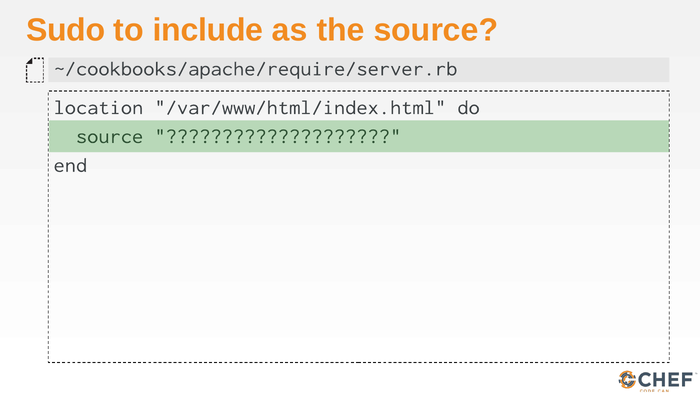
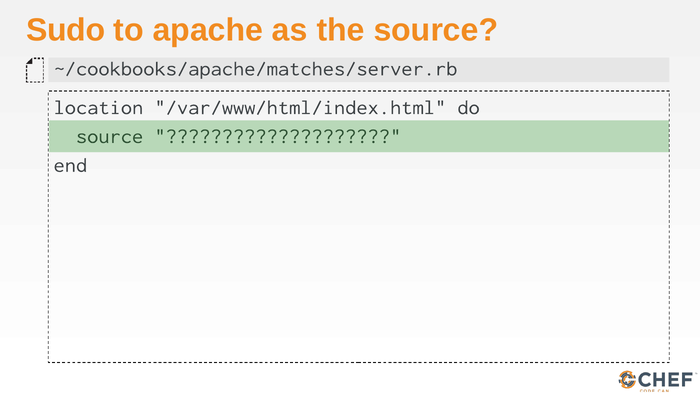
include: include -> apache
~/cookbooks/apache/require/server.rb: ~/cookbooks/apache/require/server.rb -> ~/cookbooks/apache/matches/server.rb
